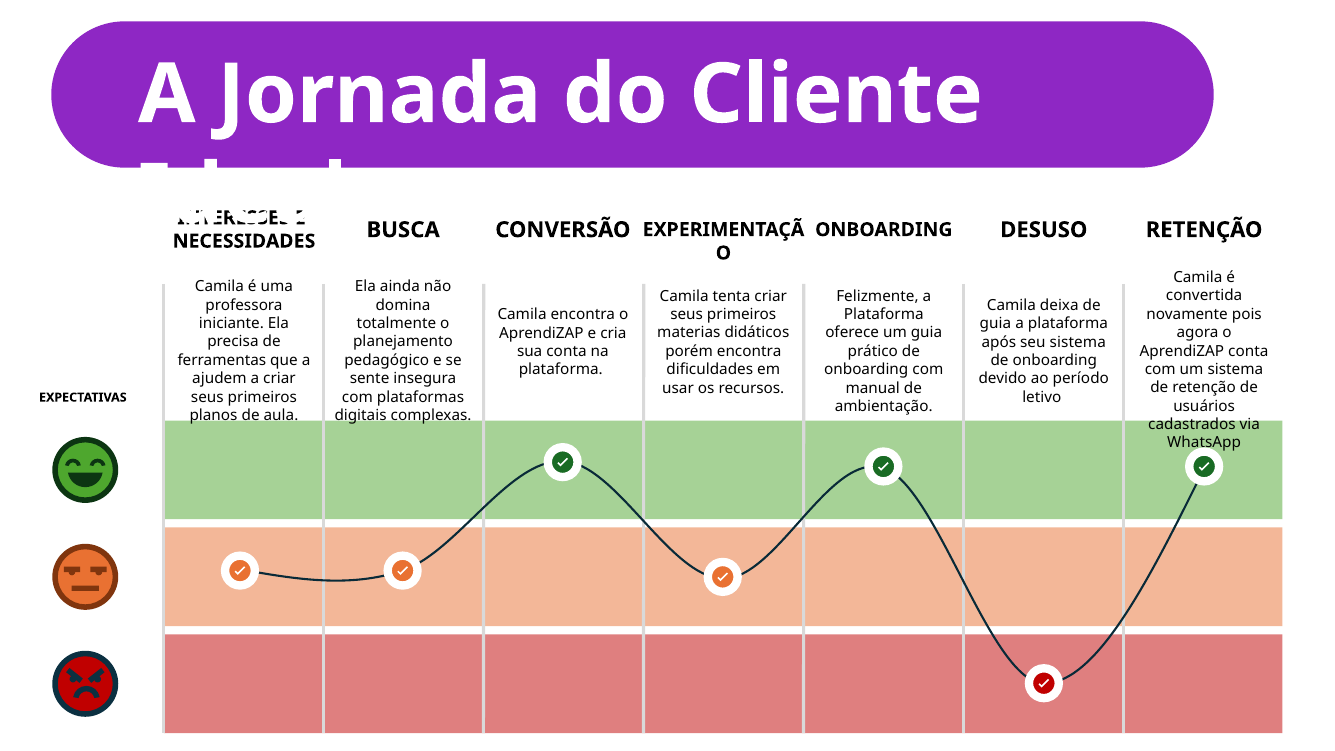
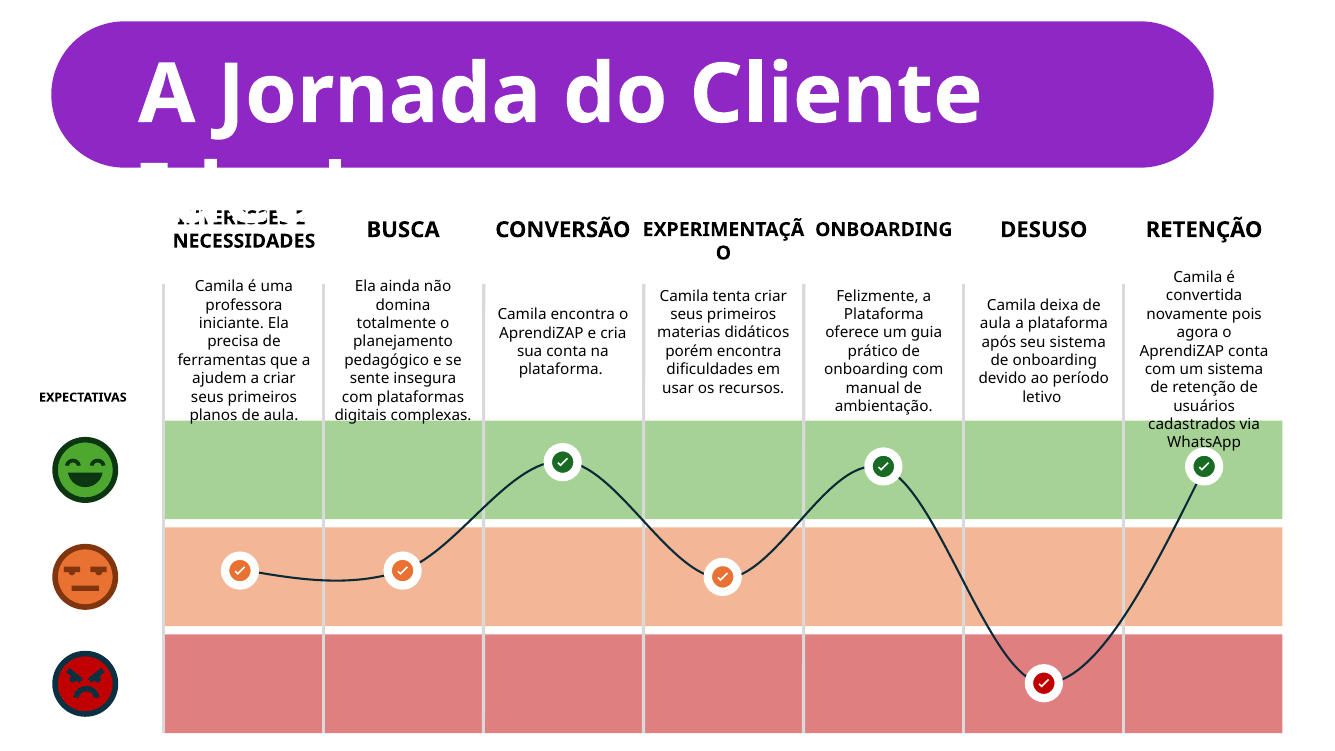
guia at (996, 324): guia -> aula
